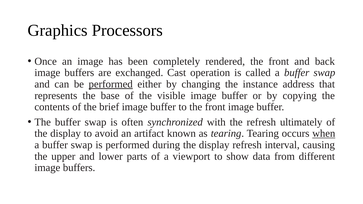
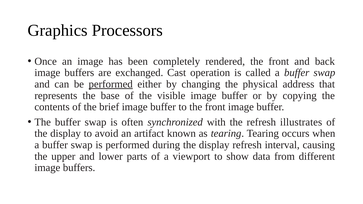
instance: instance -> physical
ultimately: ultimately -> illustrates
when underline: present -> none
